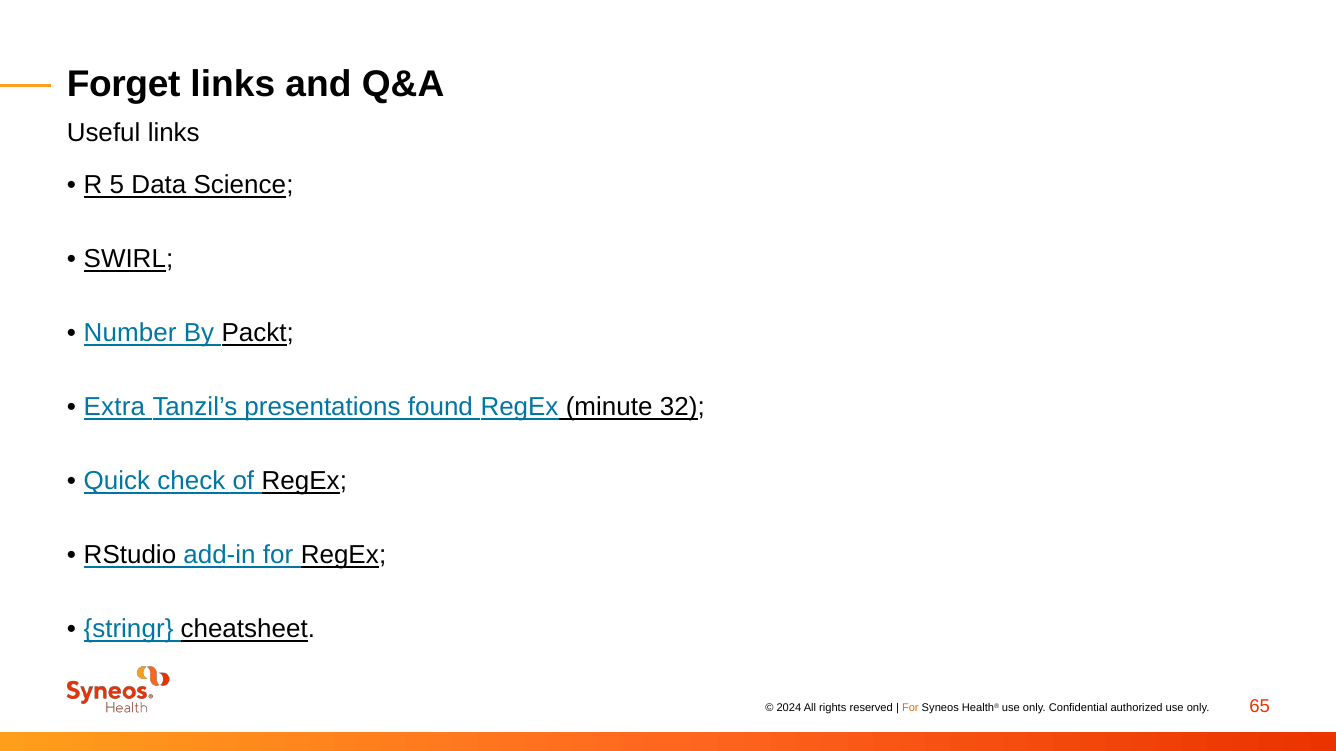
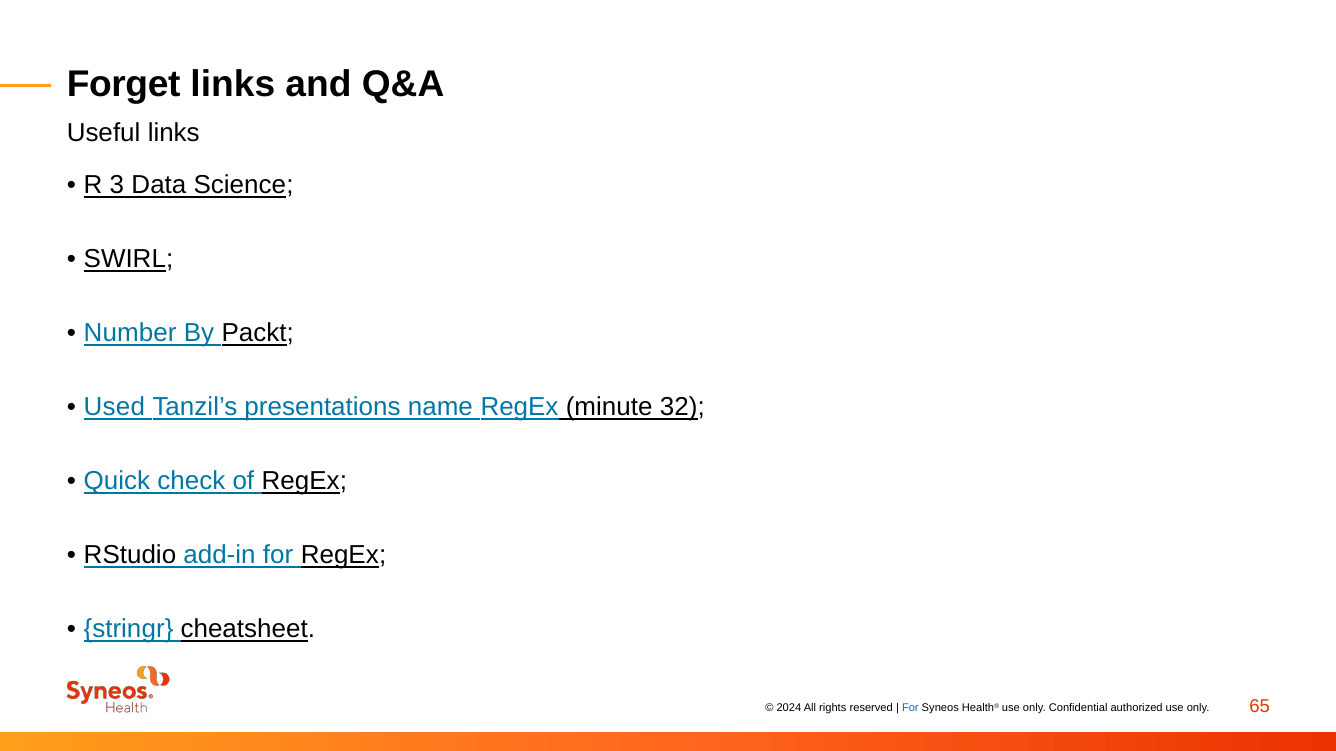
5: 5 -> 3
Extra: Extra -> Used
found: found -> name
For at (910, 709) colour: orange -> blue
